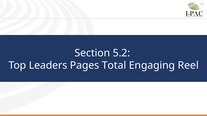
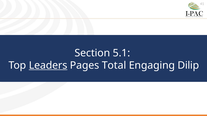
5.2: 5.2 -> 5.1
Leaders underline: none -> present
Reel: Reel -> Dilip
